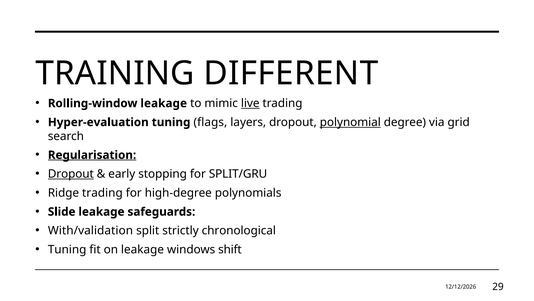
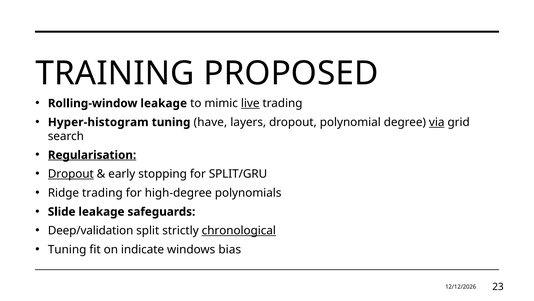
DIFFERENT: DIFFERENT -> PROPOSED
Hyper-evaluation: Hyper-evaluation -> Hyper-histogram
flags: flags -> have
polynomial underline: present -> none
via underline: none -> present
With/validation: With/validation -> Deep/validation
chronological underline: none -> present
on leakage: leakage -> indicate
shift: shift -> bias
29: 29 -> 23
